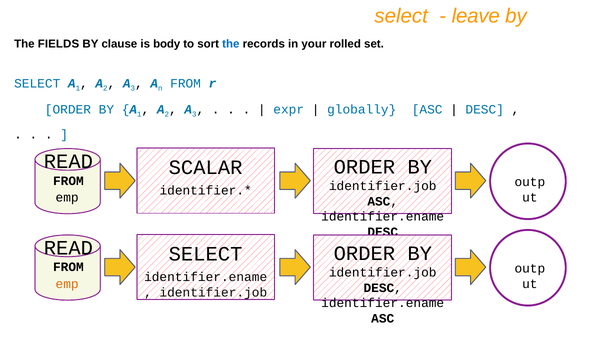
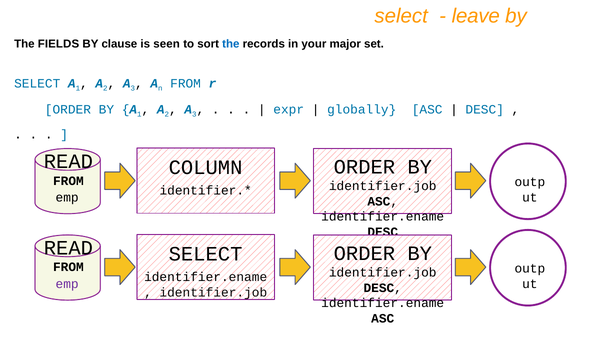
body: body -> seen
rolled: rolled -> major
SCALAR: SCALAR -> COLUMN
emp at (67, 284) colour: orange -> purple
